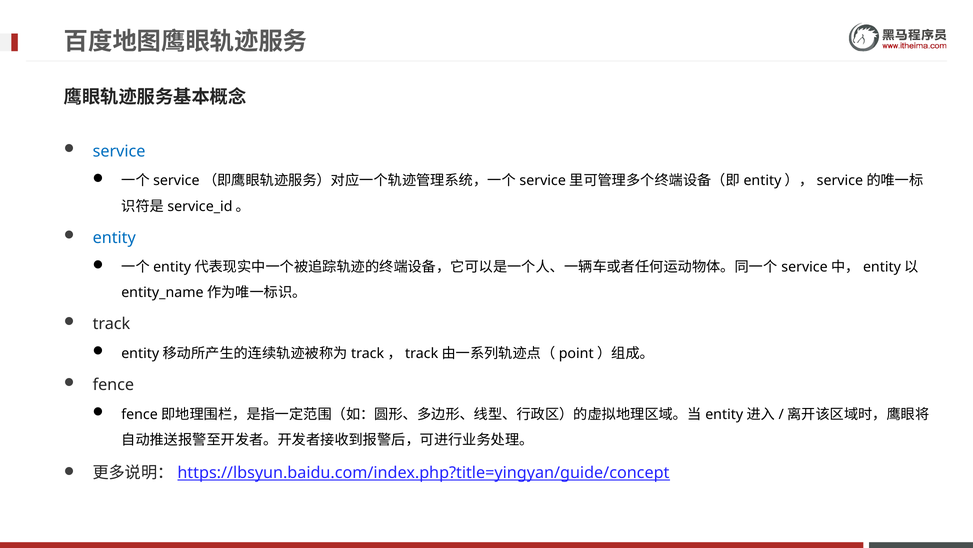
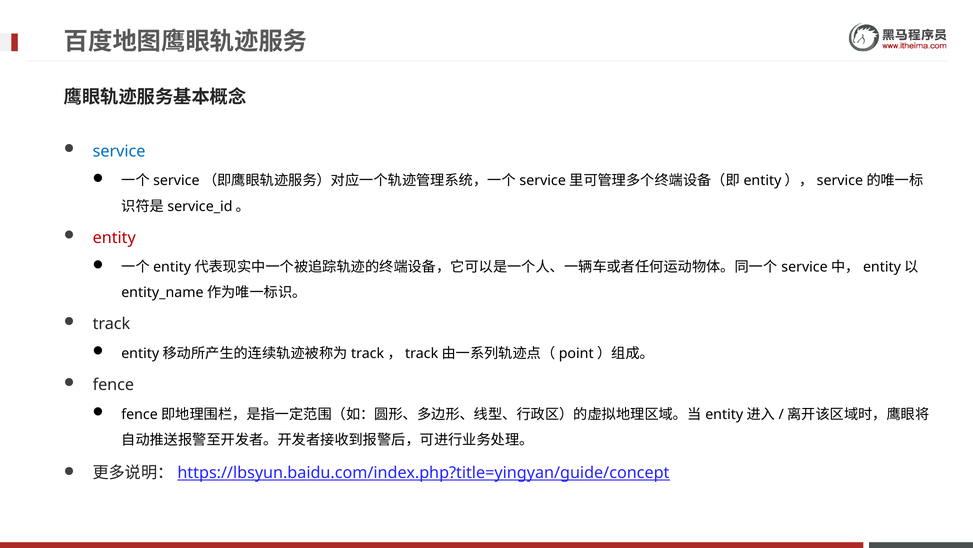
entity colour: blue -> red
